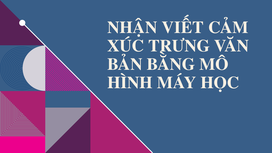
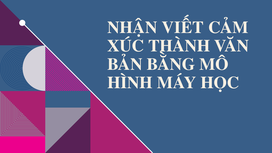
TRƯNG: TRƯNG -> THÀNH
